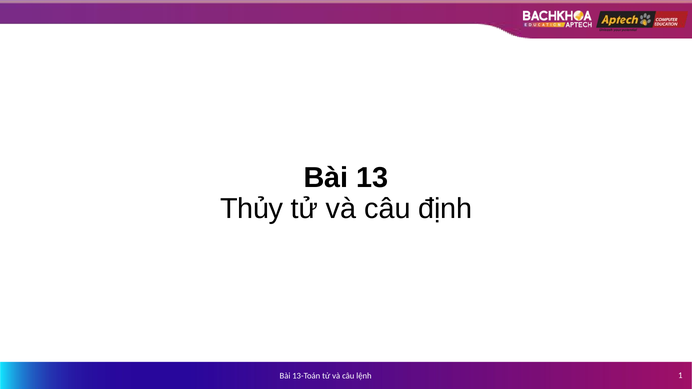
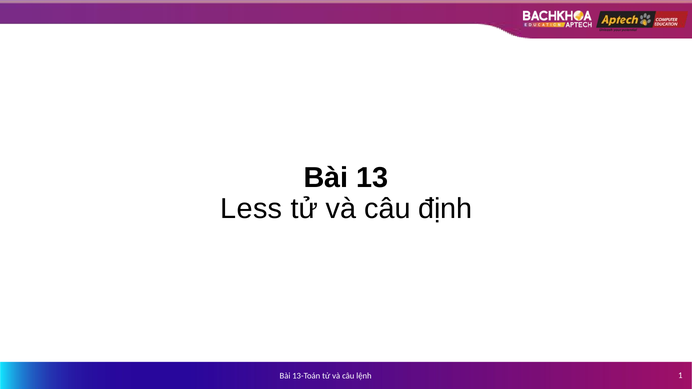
Thủy: Thủy -> Less
